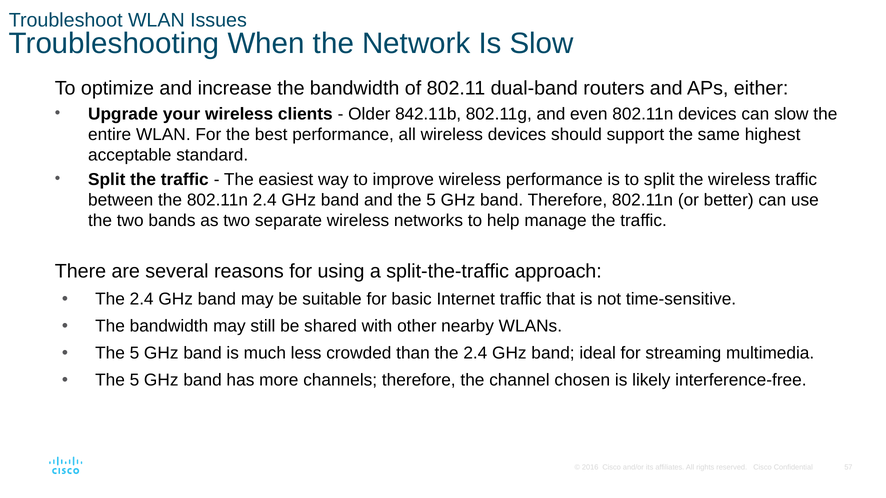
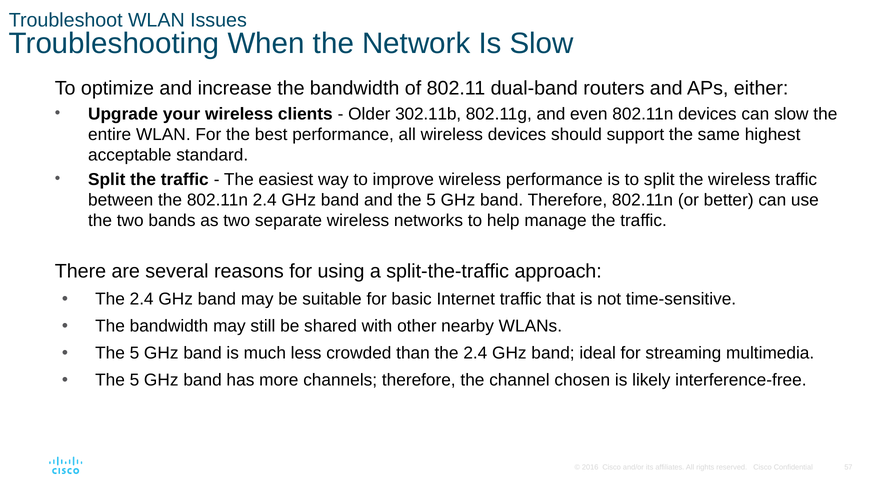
842.11b: 842.11b -> 302.11b
